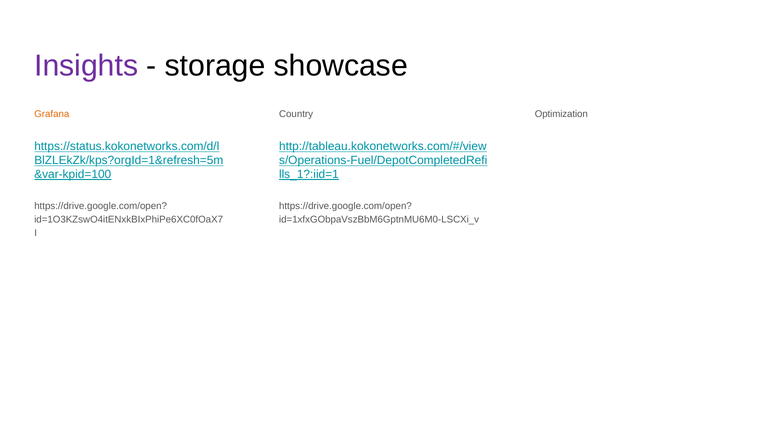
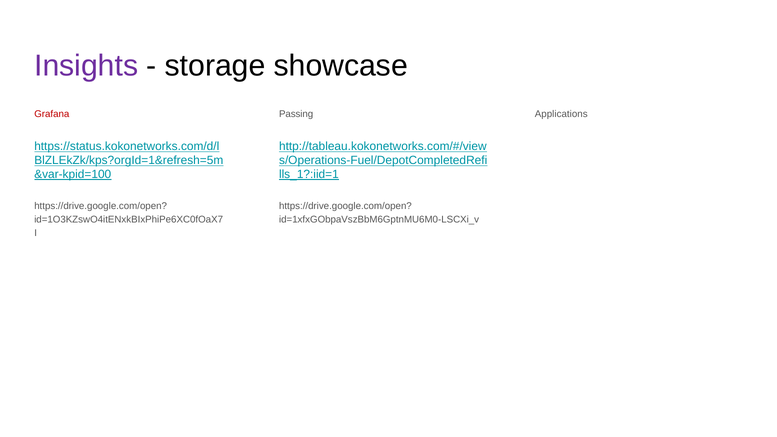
Grafana colour: orange -> red
Country: Country -> Passing
Optimization: Optimization -> Applications
